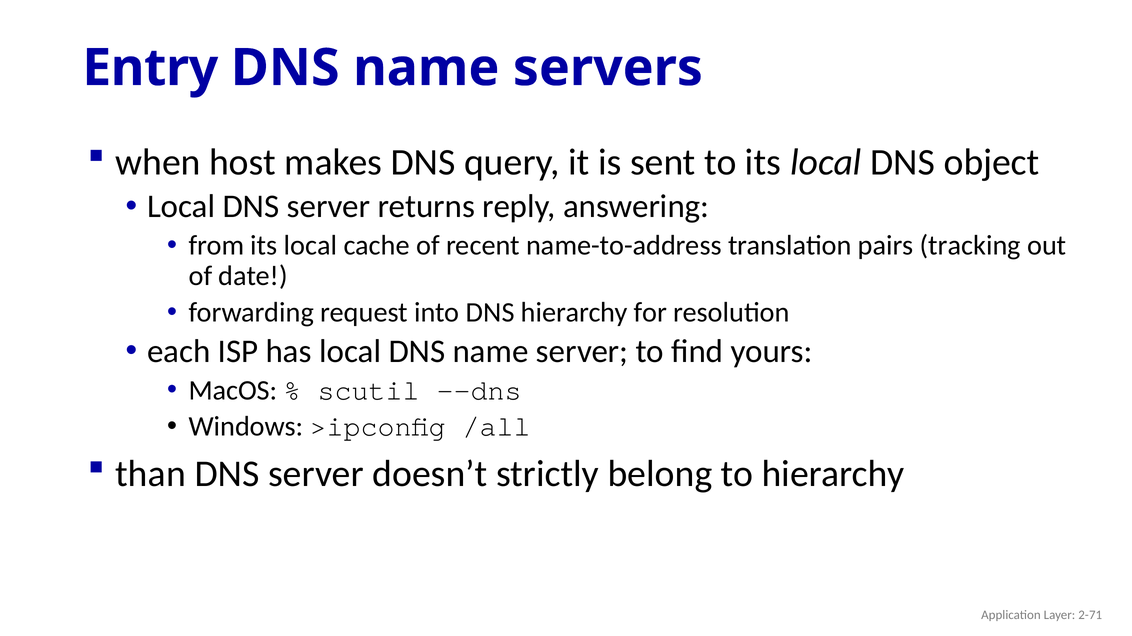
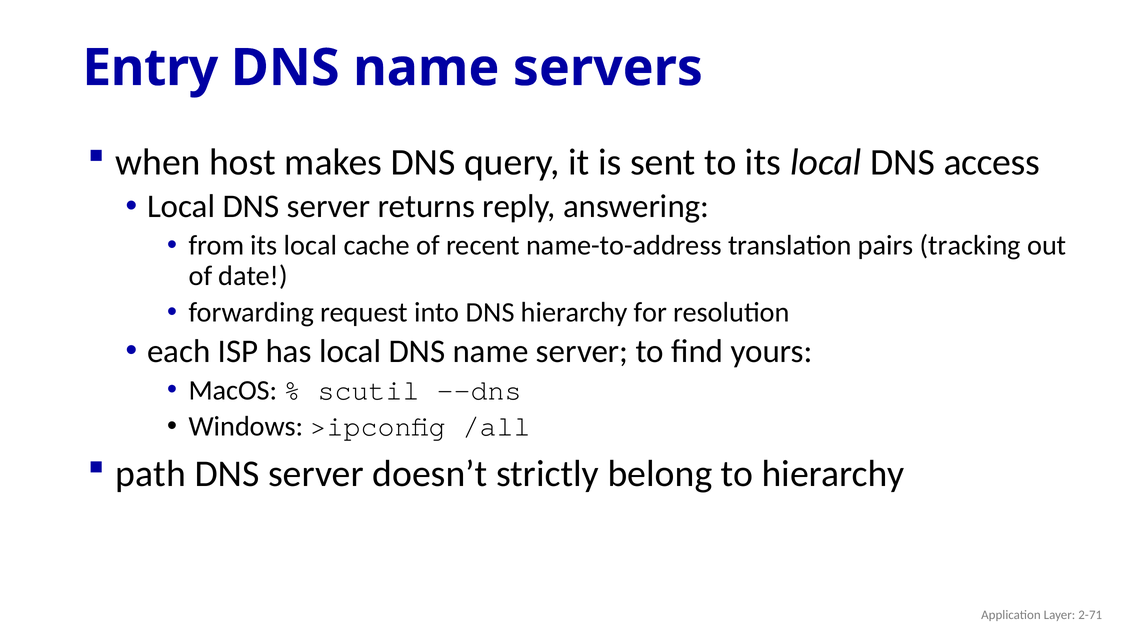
object: object -> access
than: than -> path
